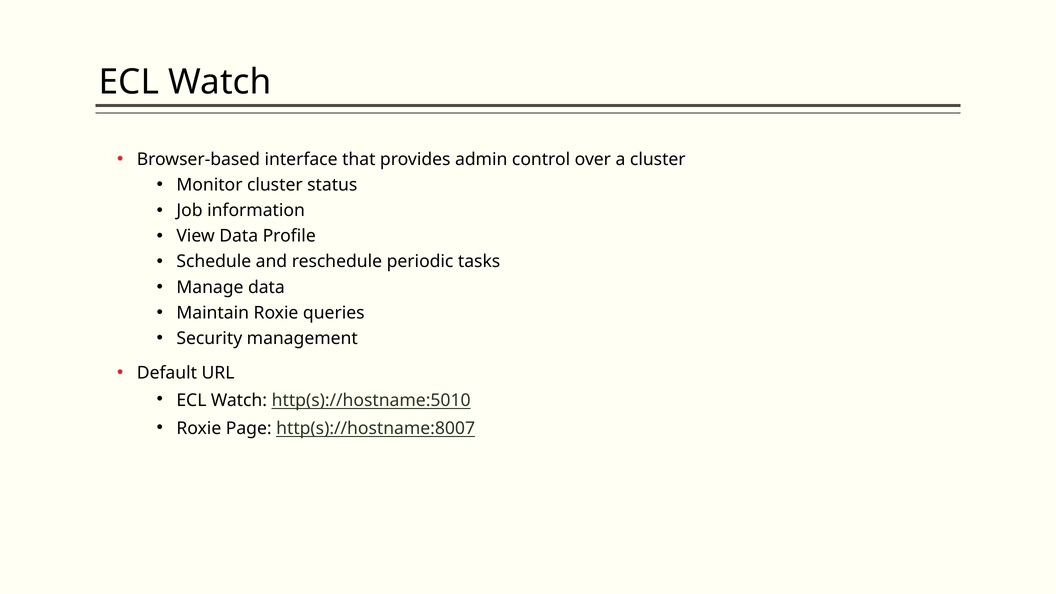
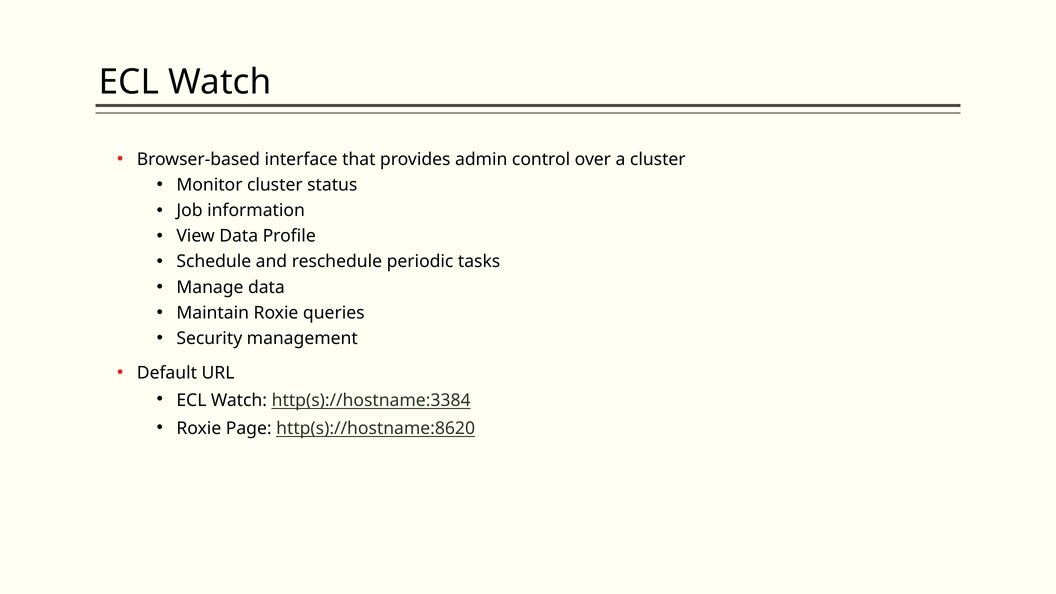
http(s)://hostname:5010: http(s)://hostname:5010 -> http(s)://hostname:3384
http(s)://hostname:8007: http(s)://hostname:8007 -> http(s)://hostname:8620
